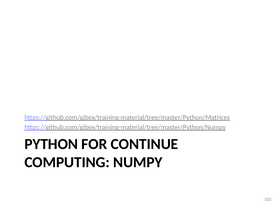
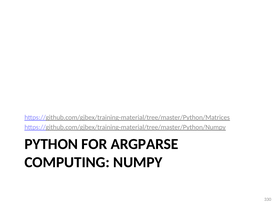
CONTINUE: CONTINUE -> ARGPARSE
